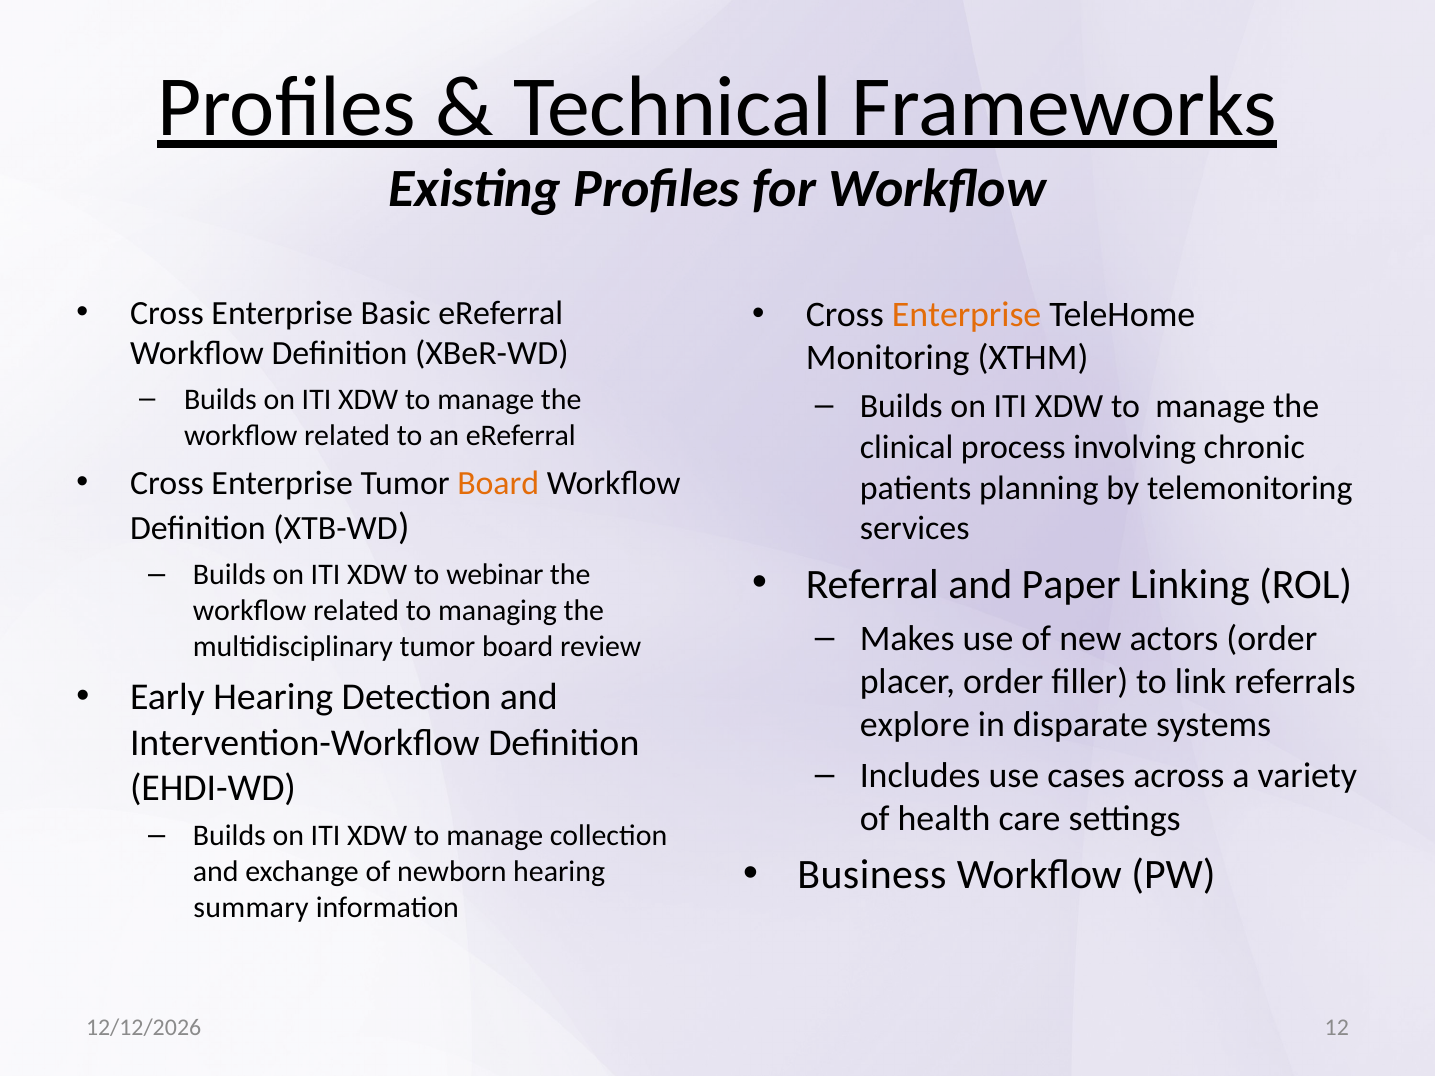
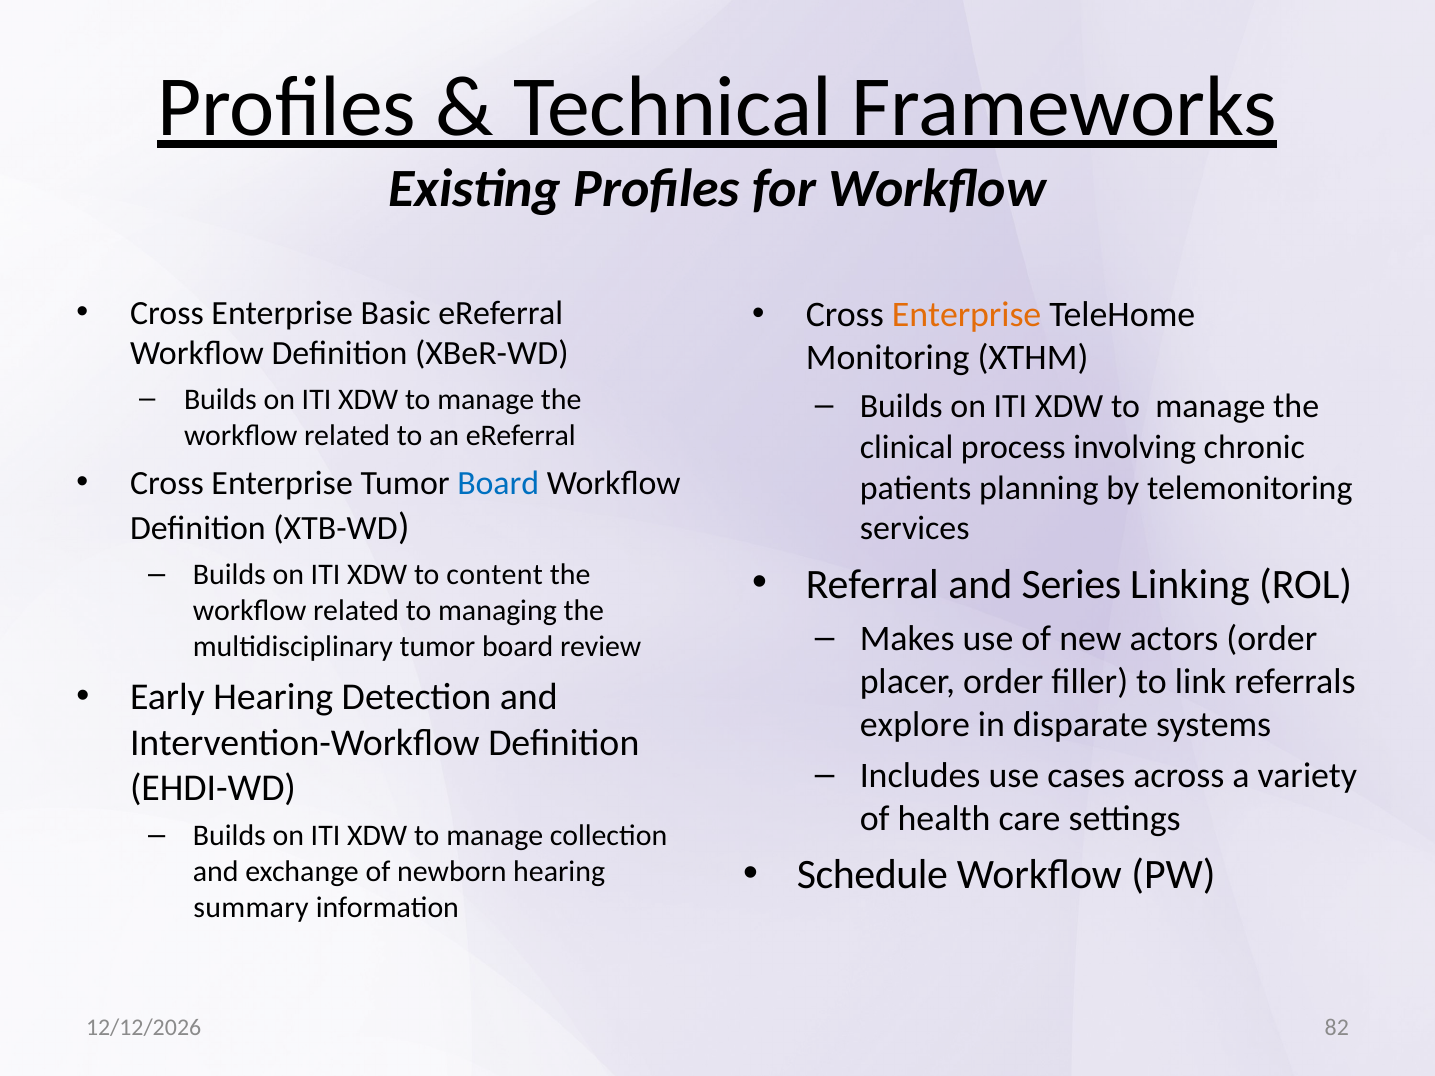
Board at (498, 483) colour: orange -> blue
webinar: webinar -> content
Paper: Paper -> Series
Business: Business -> Schedule
12: 12 -> 82
